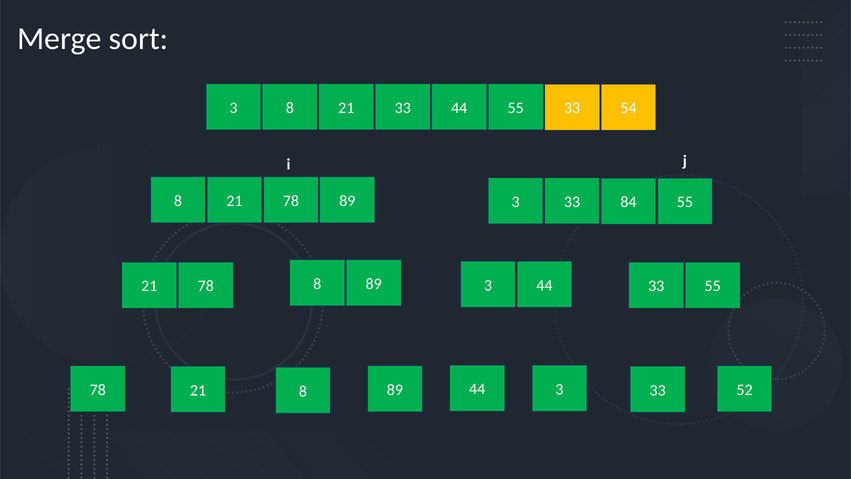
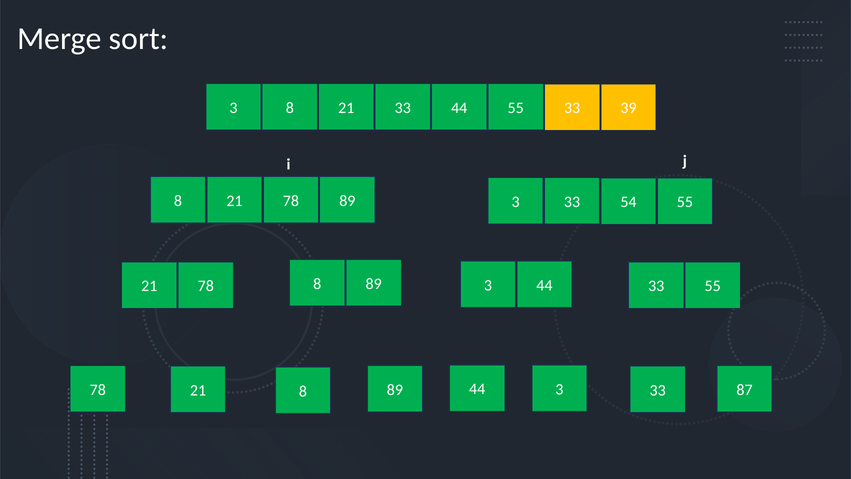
54: 54 -> 39
84: 84 -> 54
52: 52 -> 87
